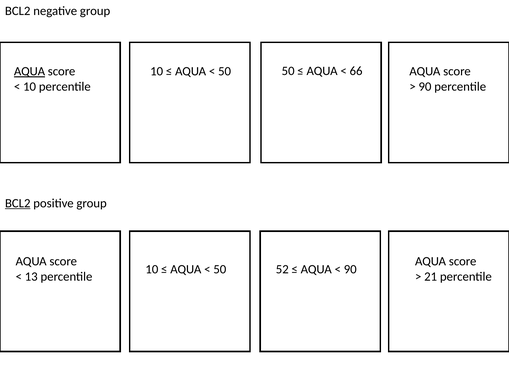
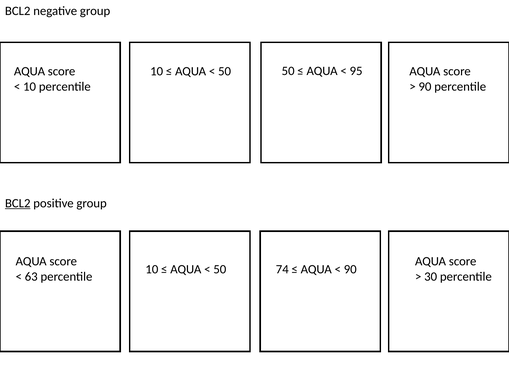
AQUA at (29, 71) underline: present -> none
66: 66 -> 95
52: 52 -> 74
13: 13 -> 63
21: 21 -> 30
